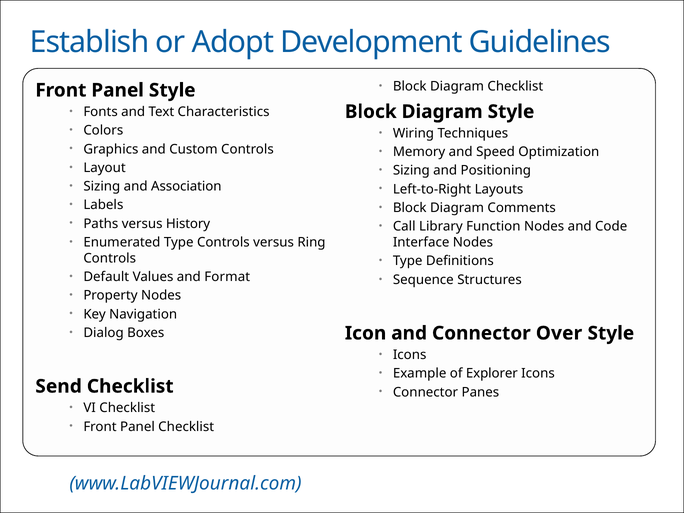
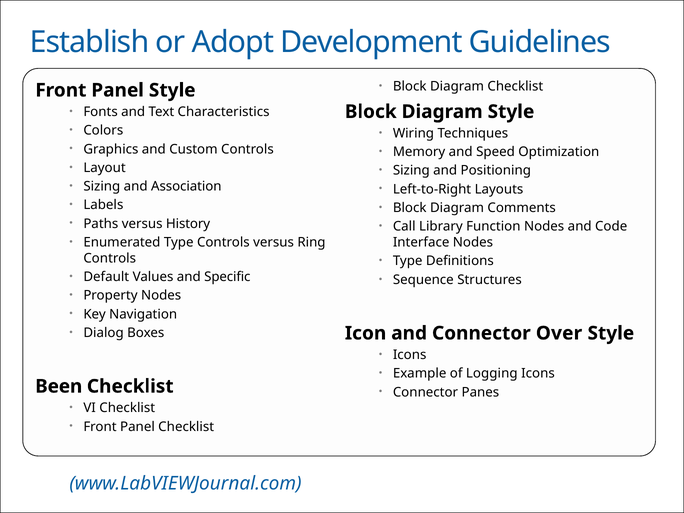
Format: Format -> Specific
Explorer: Explorer -> Logging
Send: Send -> Been
